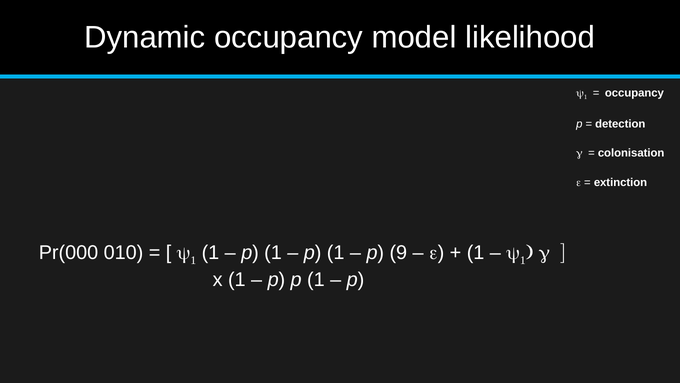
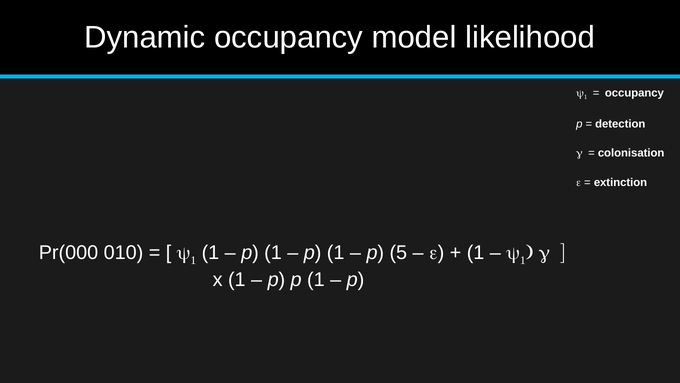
9: 9 -> 5
